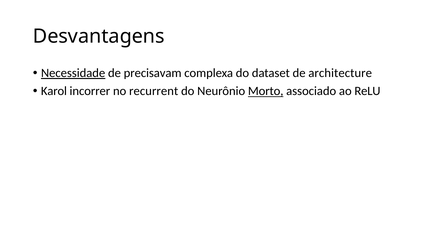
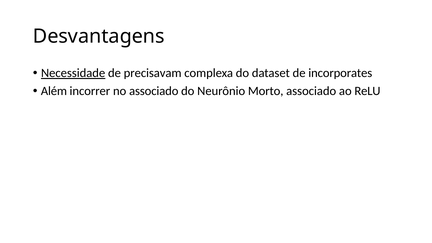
architecture: architecture -> incorporates
Karol: Karol -> Além
no recurrent: recurrent -> associado
Morto underline: present -> none
